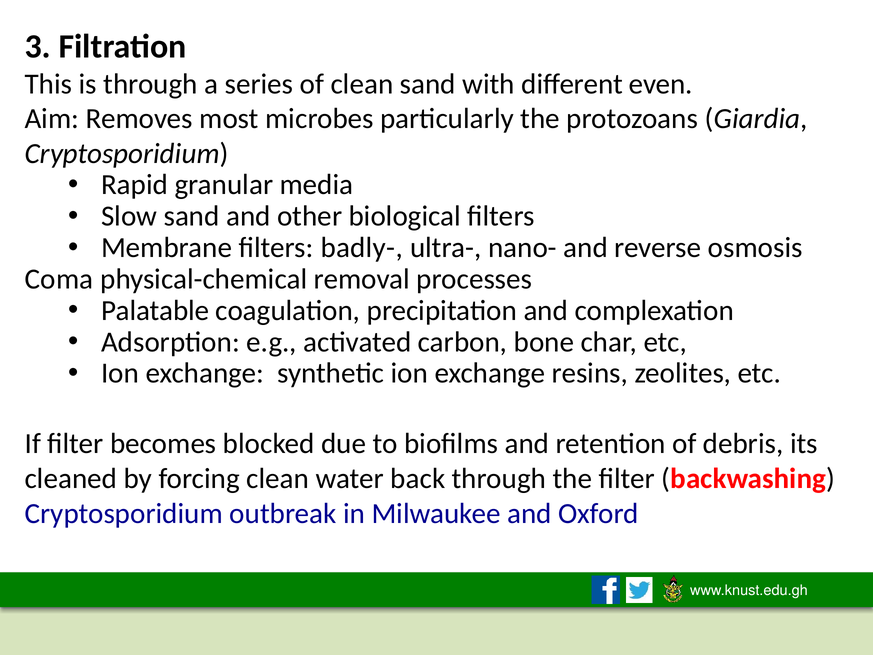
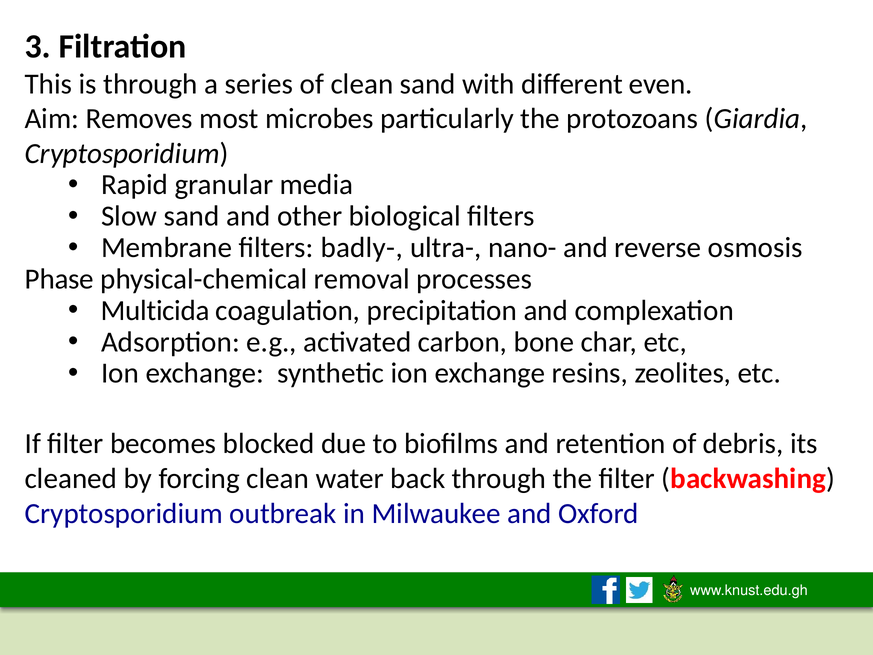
Coma: Coma -> Phase
Palatable: Palatable -> Multicida
